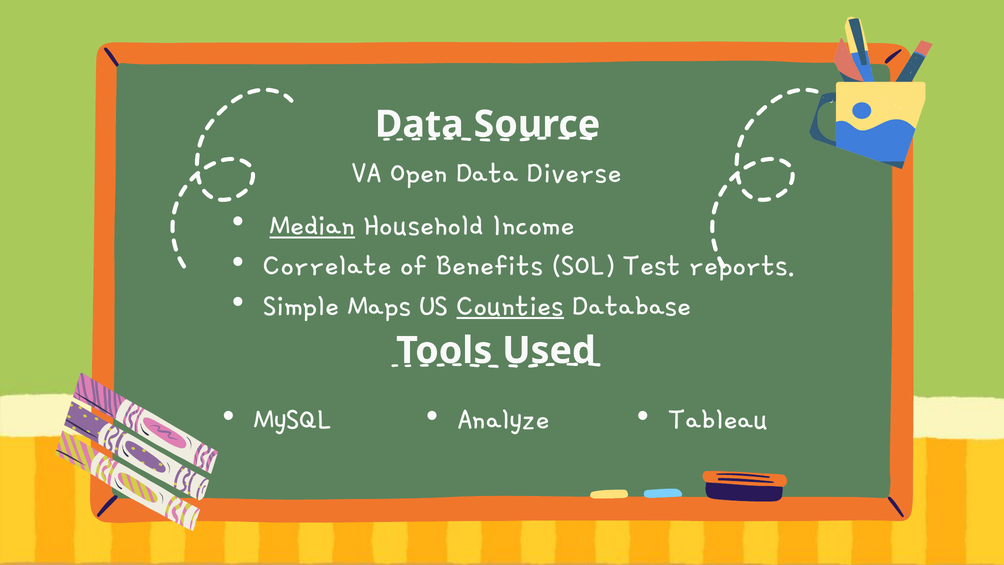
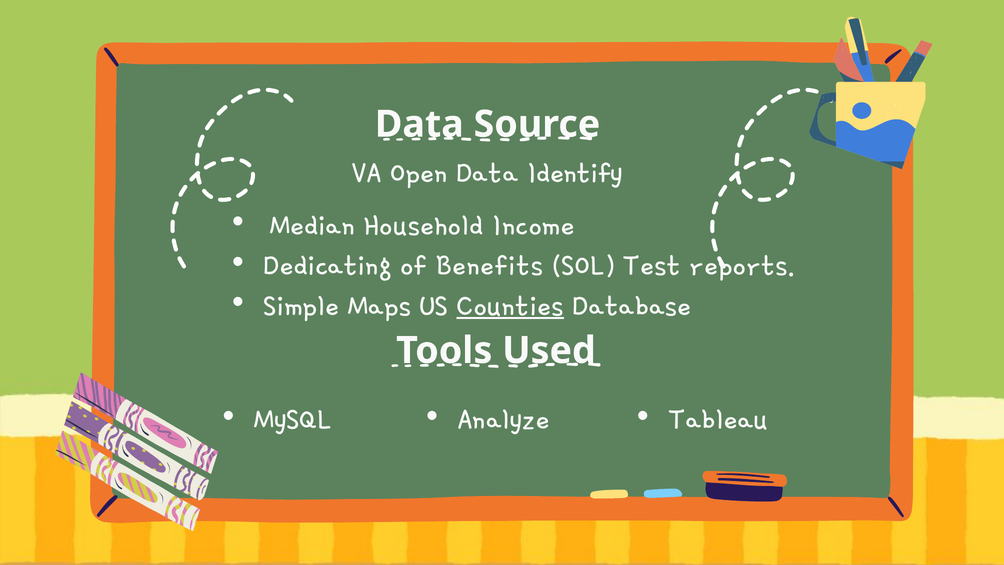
Diverse: Diverse -> Identify
Median underline: present -> none
Correlate: Correlate -> Dedicating
